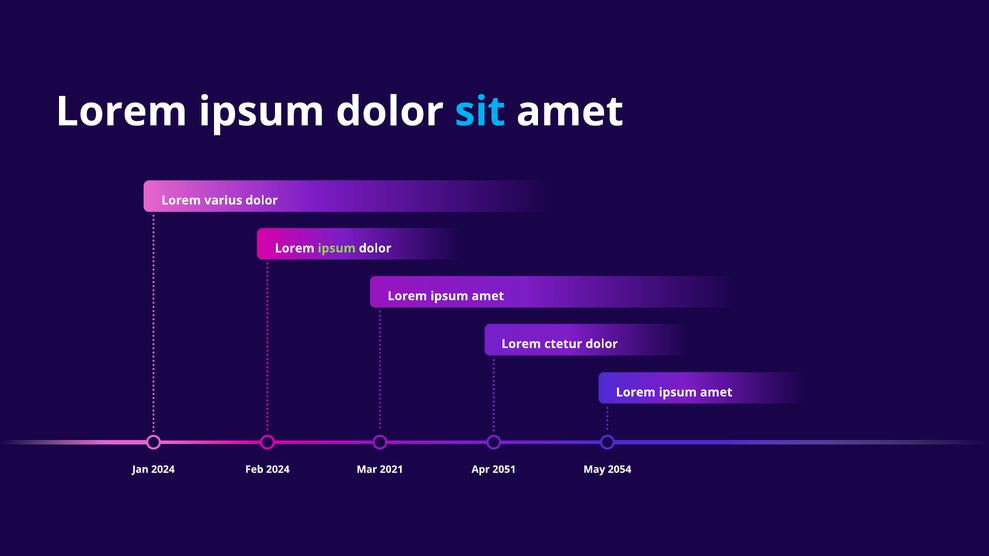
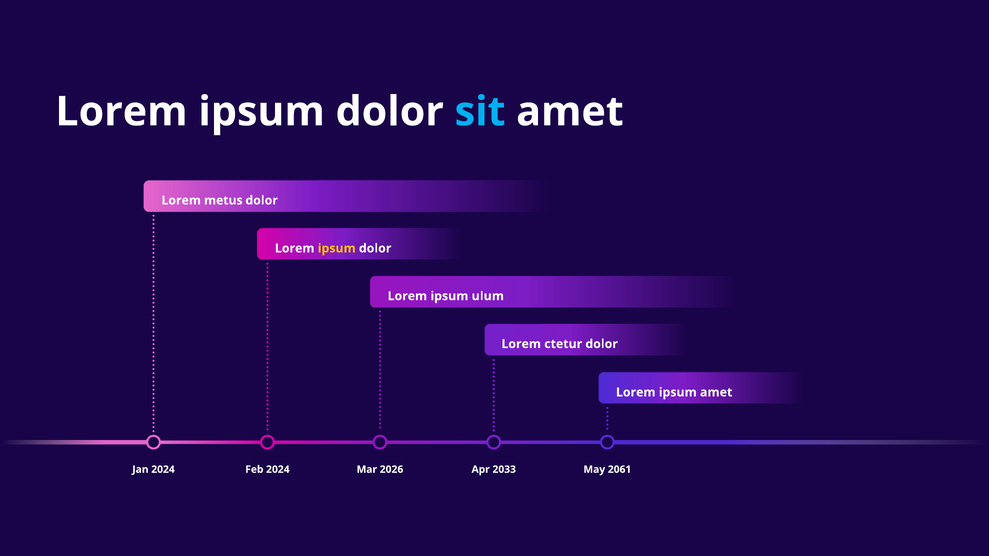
varius: varius -> metus
ipsum at (337, 248) colour: light green -> yellow
amet at (488, 296): amet -> ulum
2021: 2021 -> 2026
2051: 2051 -> 2033
2054: 2054 -> 2061
